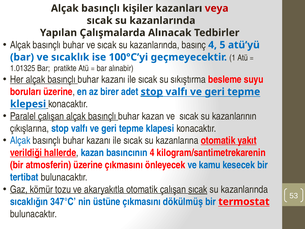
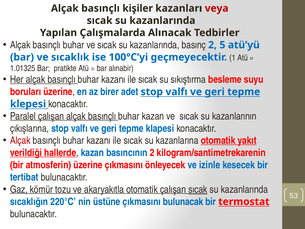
basınç 4: 4 -> 2
stop at (152, 92) underline: present -> none
Alçak at (20, 140) colour: blue -> red
basıncının 4: 4 -> 2
kamu: kamu -> izinle
347°C: 347°C -> 220°C
dökülmüş: dökülmüş -> bulunacak
